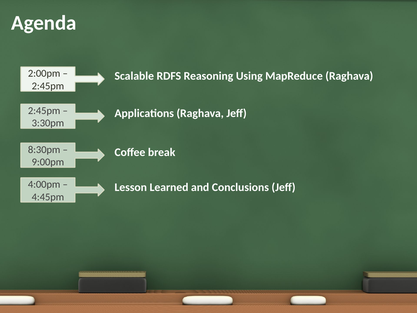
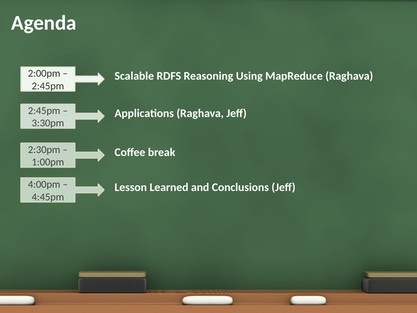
8:30pm: 8:30pm -> 2:30pm
9:00pm: 9:00pm -> 1:00pm
